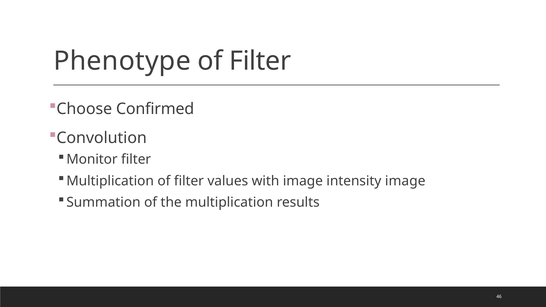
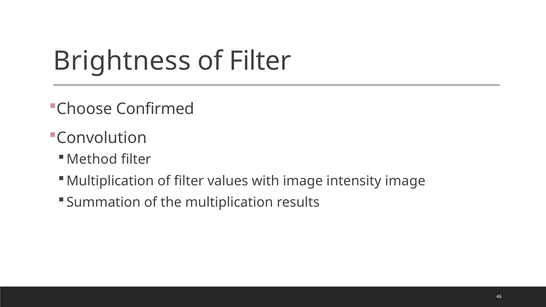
Phenotype: Phenotype -> Brightness
Monitor: Monitor -> Method
